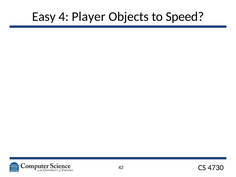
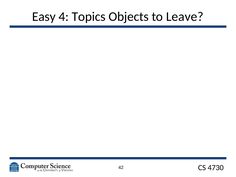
Player: Player -> Topics
Speed: Speed -> Leave
